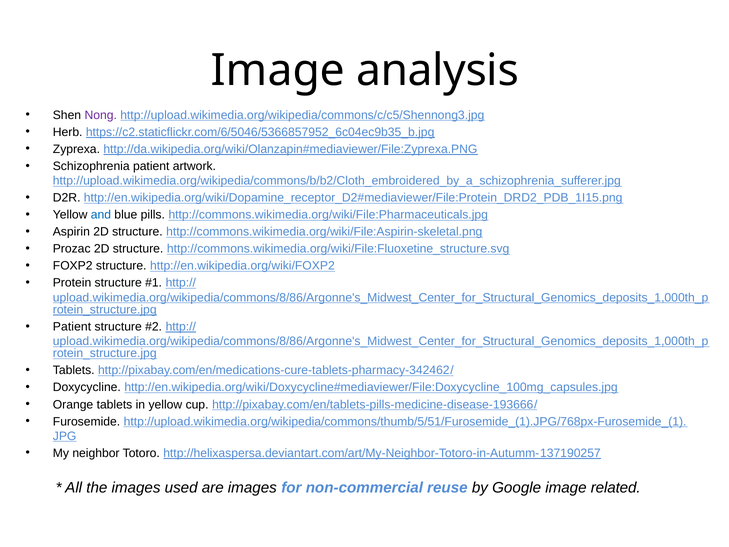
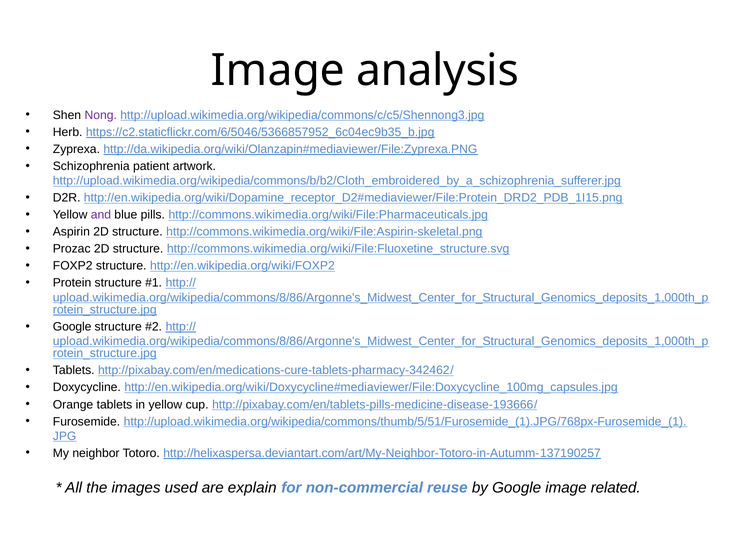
and colour: blue -> purple
Patient at (72, 327): Patient -> Google
are images: images -> explain
